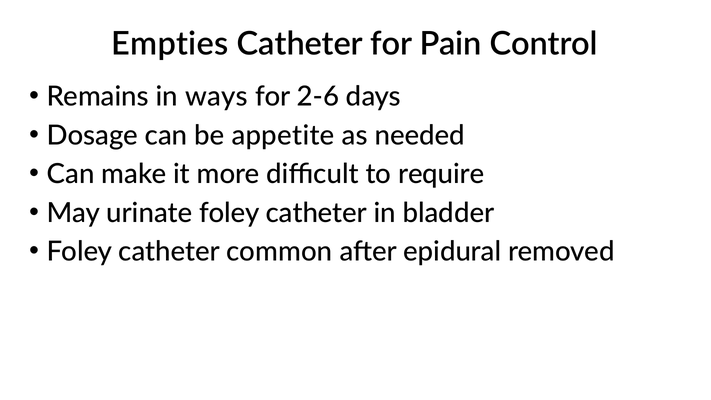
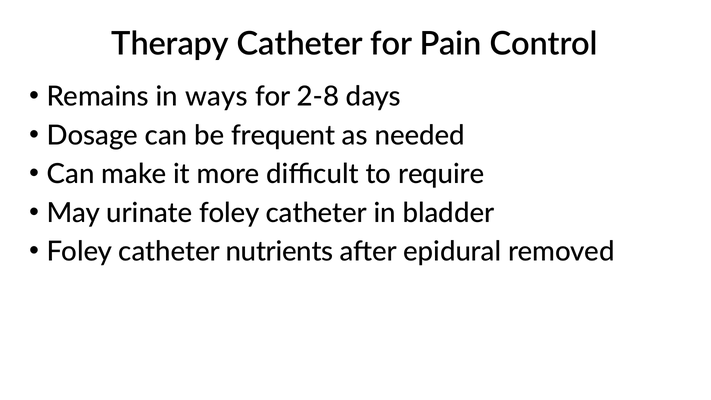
Empties: Empties -> Therapy
2-6: 2-6 -> 2-8
appetite: appetite -> frequent
common: common -> nutrients
